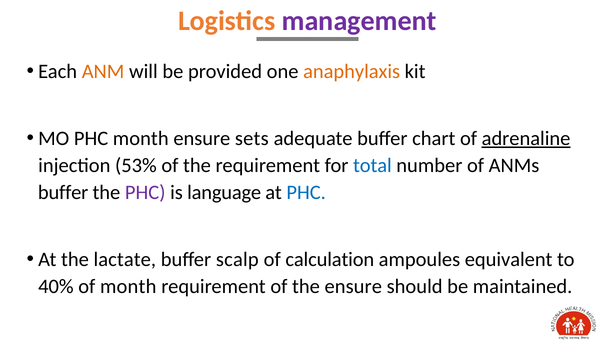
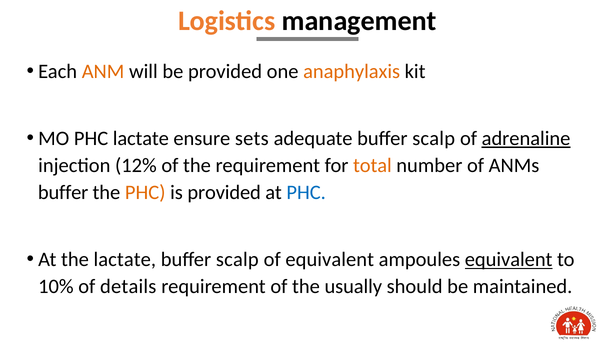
management colour: purple -> black
PHC month: month -> lactate
adequate buffer chart: chart -> scalp
53%: 53% -> 12%
total colour: blue -> orange
PHC at (145, 193) colour: purple -> orange
is language: language -> provided
of calculation: calculation -> equivalent
equivalent at (509, 260) underline: none -> present
40%: 40% -> 10%
of month: month -> details
the ensure: ensure -> usually
